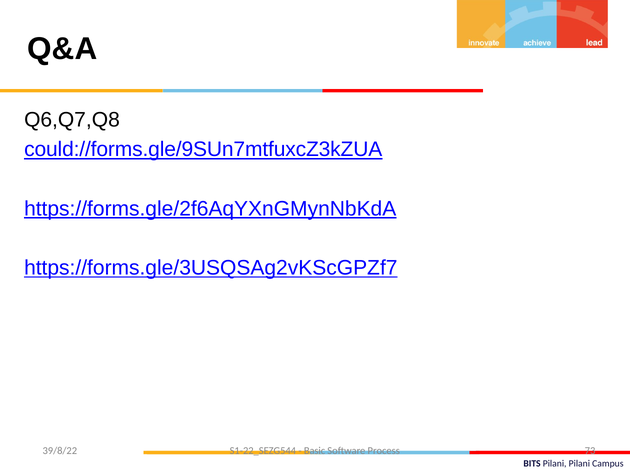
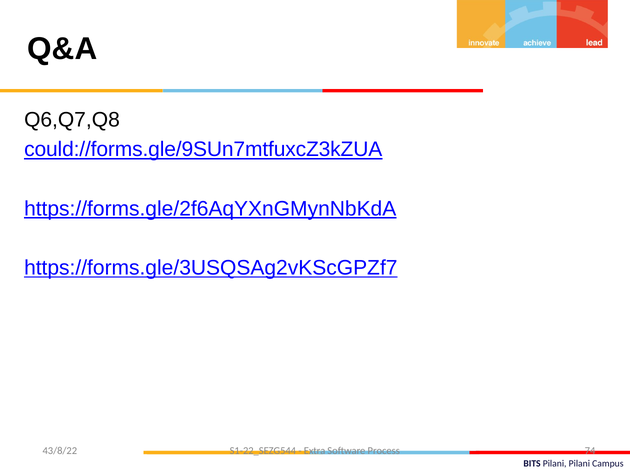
39/8/22: 39/8/22 -> 43/8/22
Basic: Basic -> Extra
73: 73 -> 74
